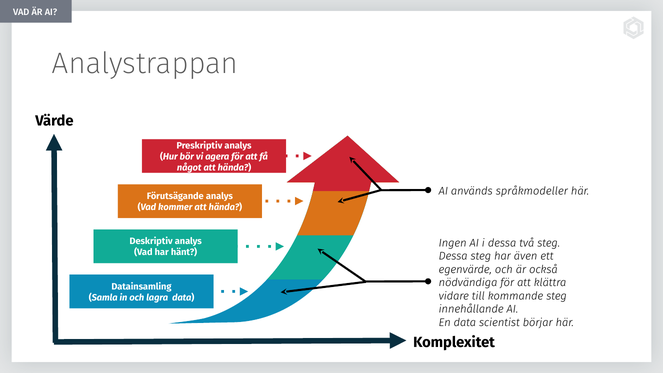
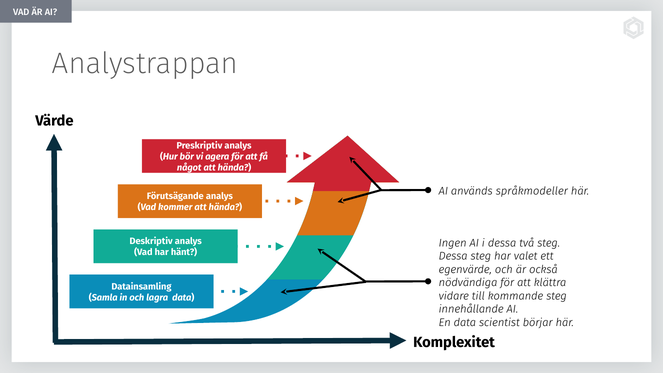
även: även -> valet
